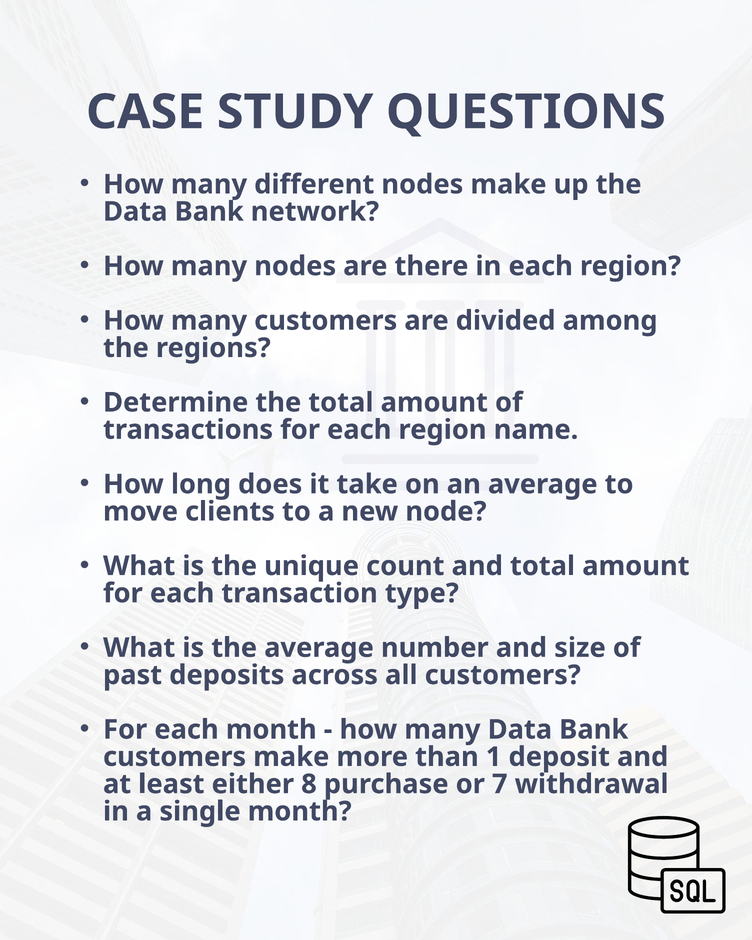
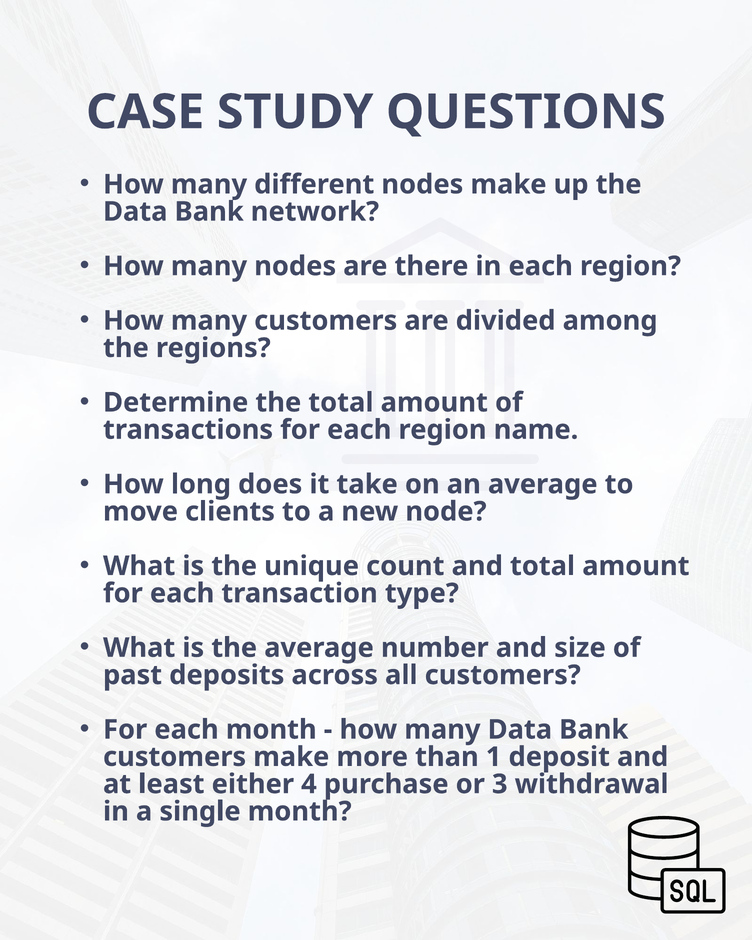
8: 8 -> 4
7: 7 -> 3
